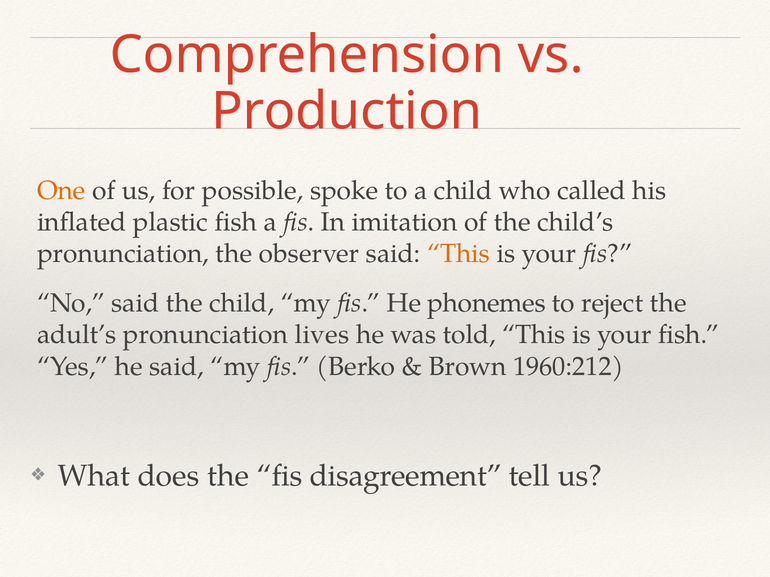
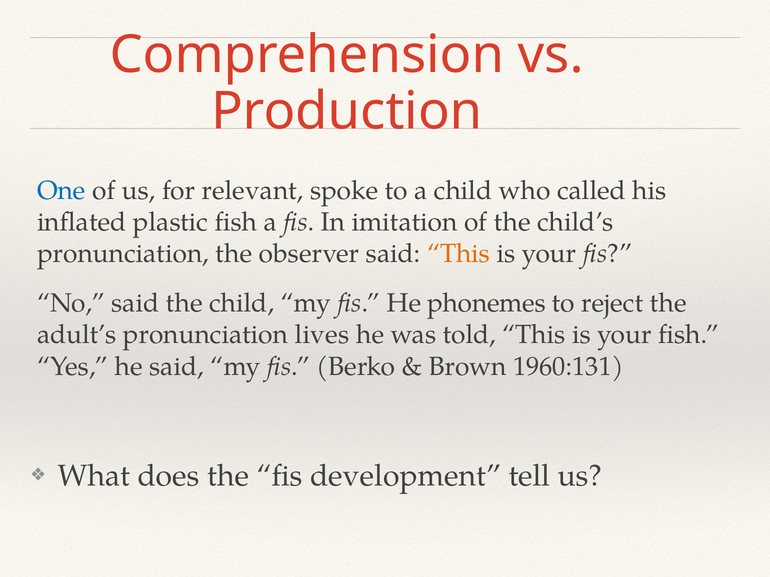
One colour: orange -> blue
possible: possible -> relevant
1960:212: 1960:212 -> 1960:131
disagreement: disagreement -> development
